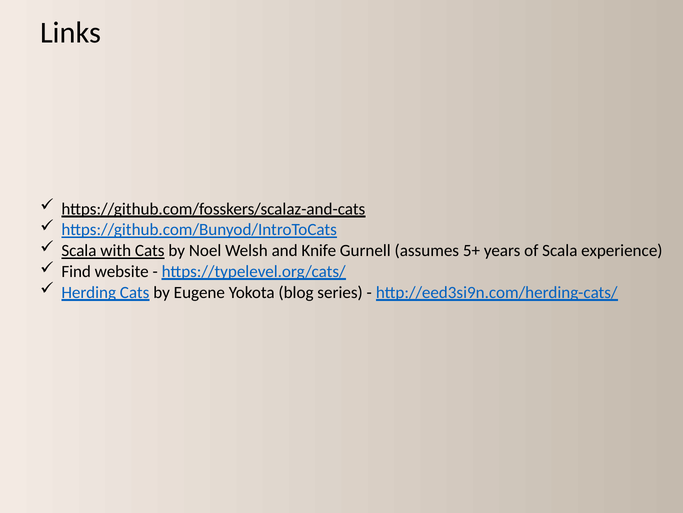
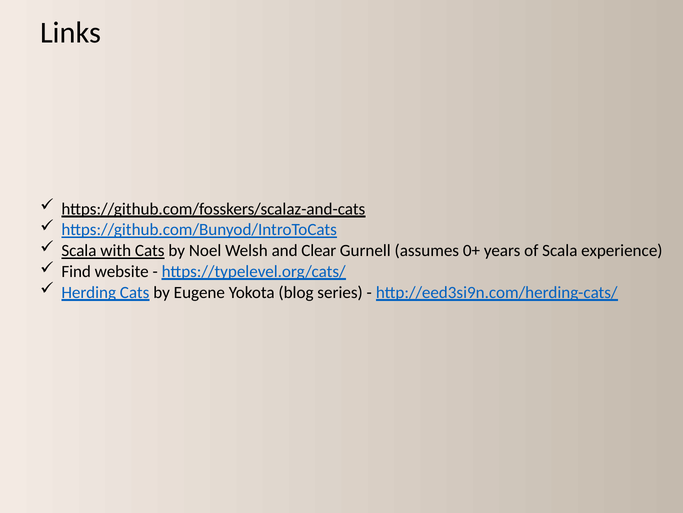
Knife: Knife -> Clear
5+: 5+ -> 0+
